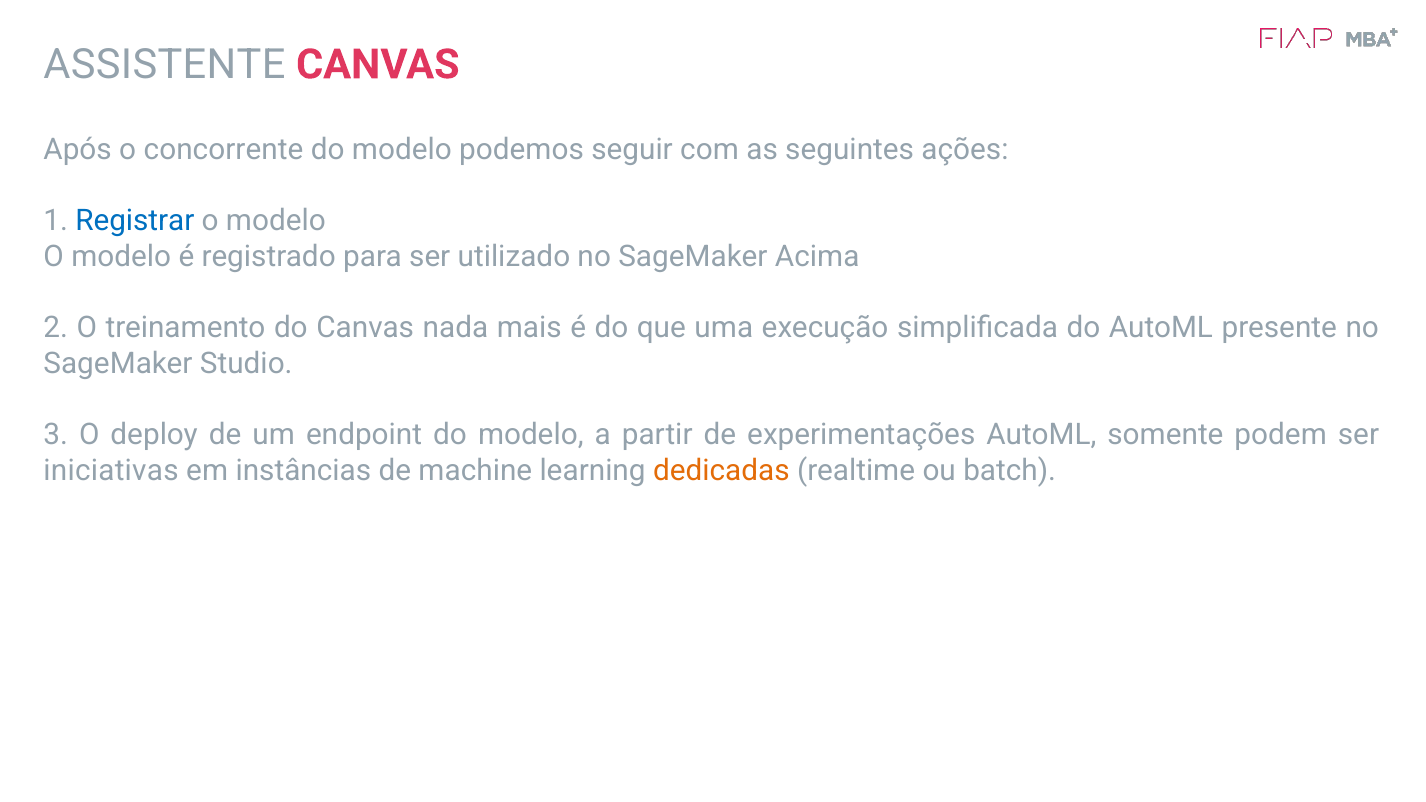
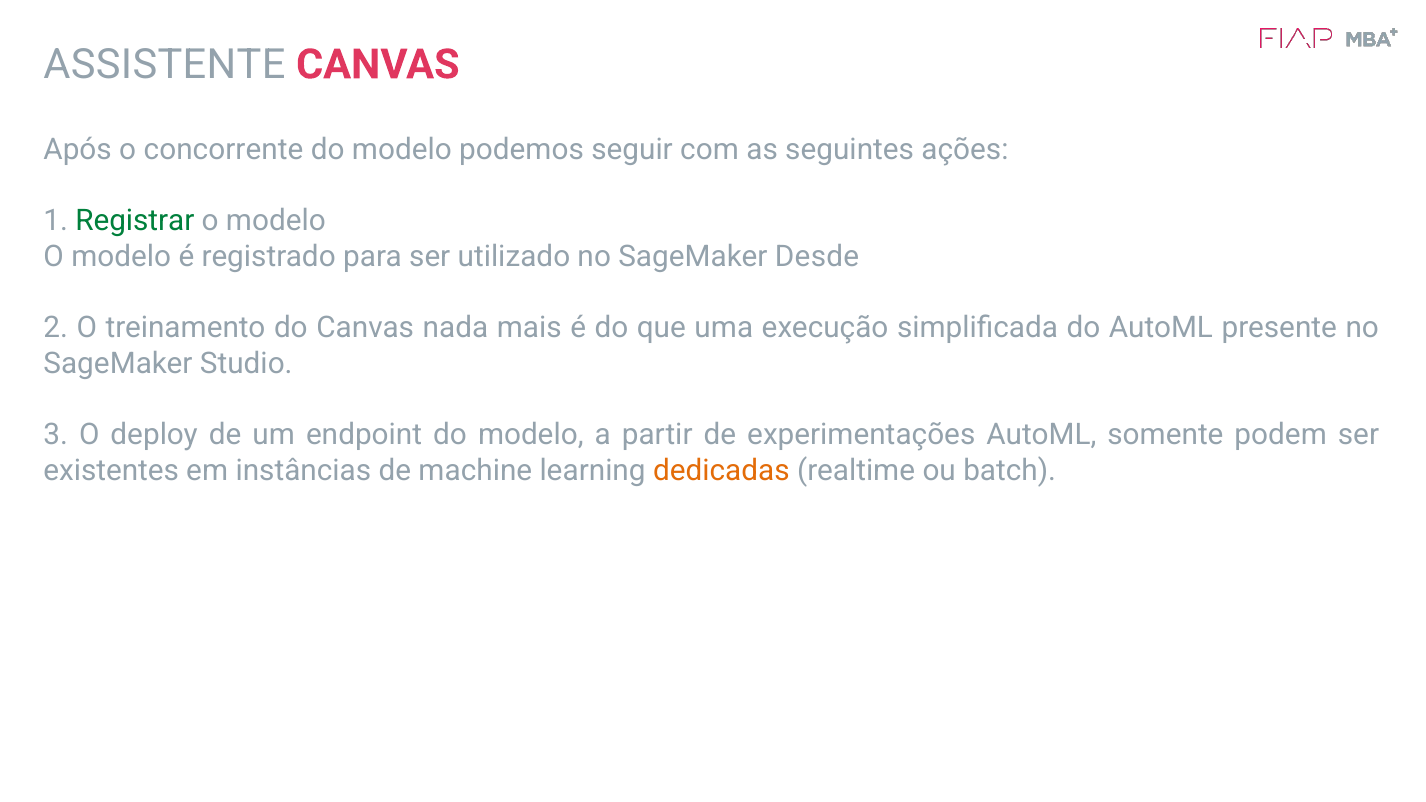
Registrar colour: blue -> green
Acima: Acima -> Desde
iniciativas: iniciativas -> existentes
